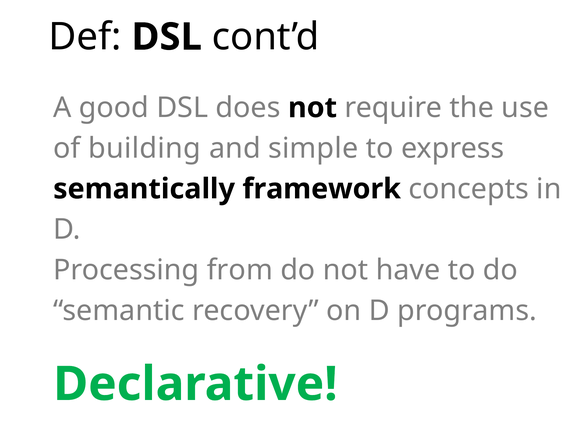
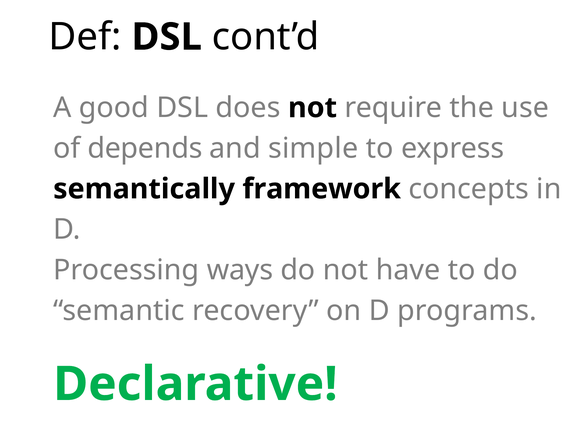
building: building -> depends
from: from -> ways
